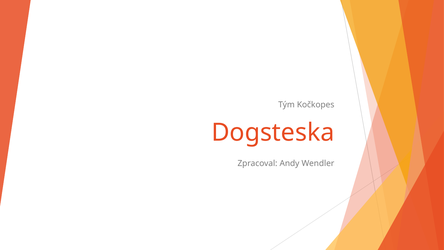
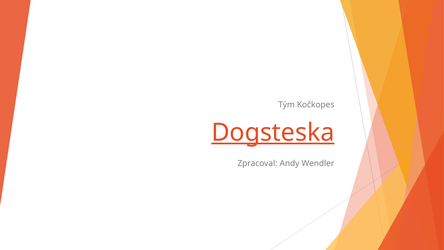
Dogsteska underline: none -> present
